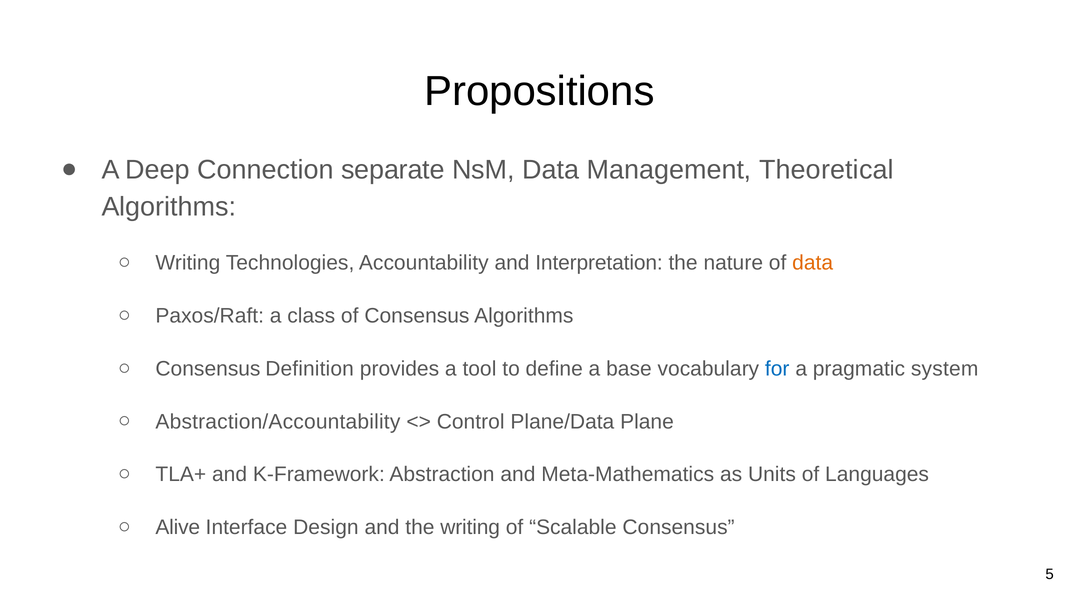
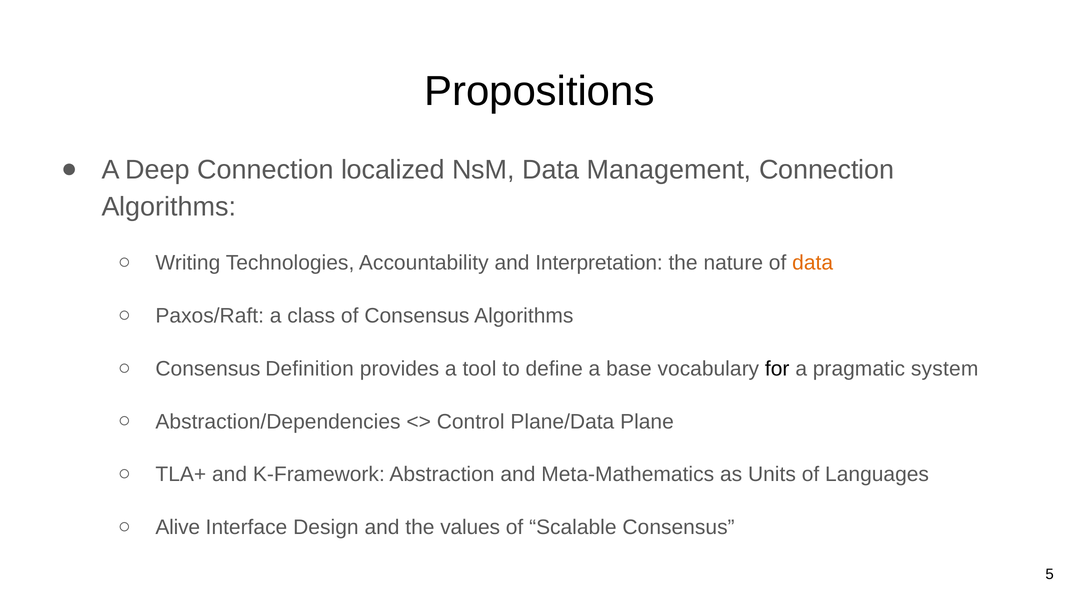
separate: separate -> localized
Management Theoretical: Theoretical -> Connection
for colour: blue -> black
Abstraction/Accountability: Abstraction/Accountability -> Abstraction/Dependencies
the writing: writing -> values
